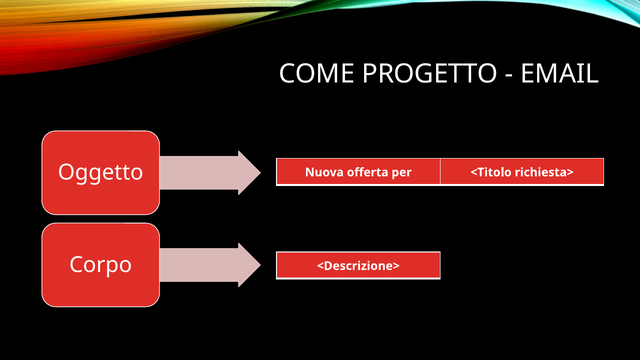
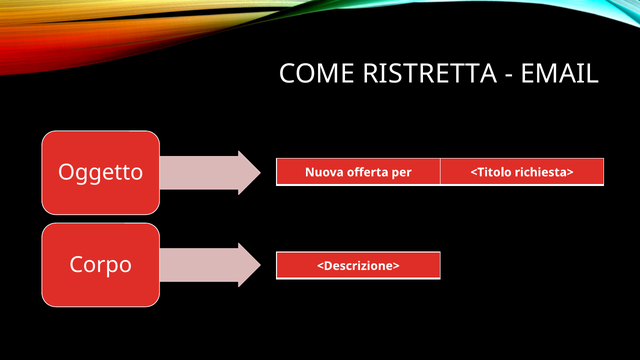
PROGETTO: PROGETTO -> RISTRETTA
